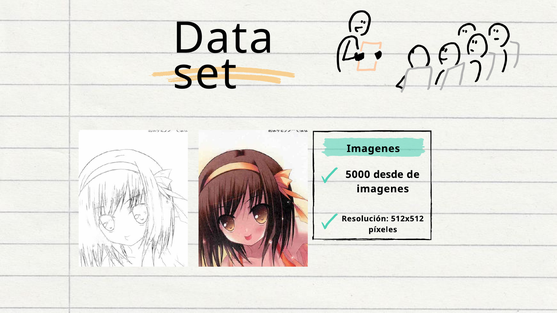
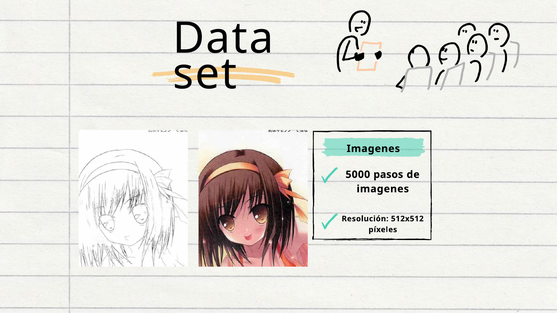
desde: desde -> pasos
